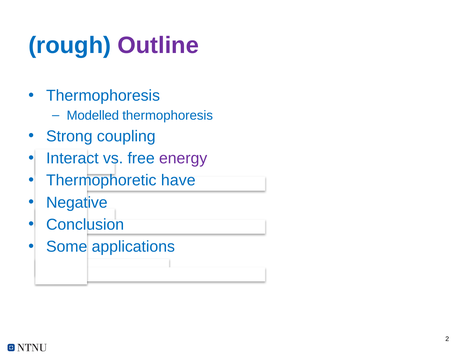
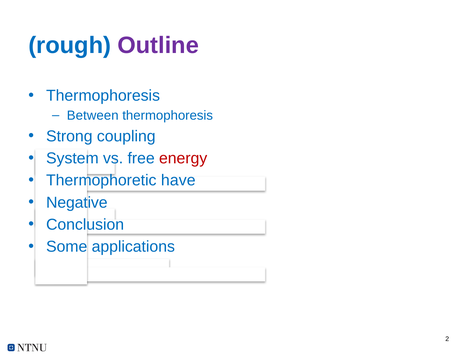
Modelled: Modelled -> Between
Interact: Interact -> System
energy colour: purple -> red
